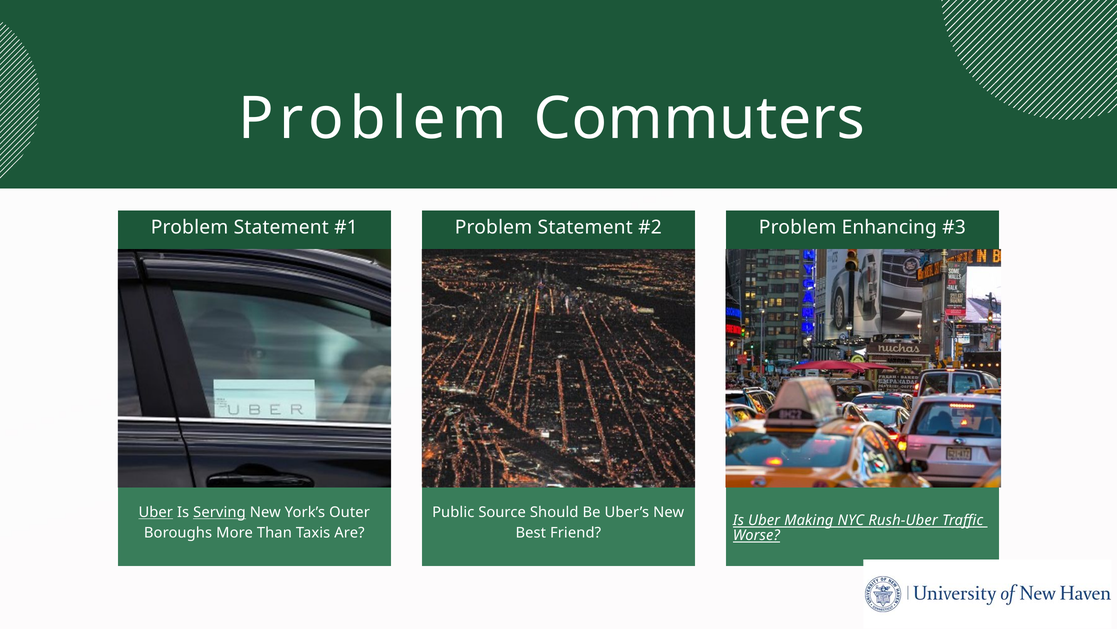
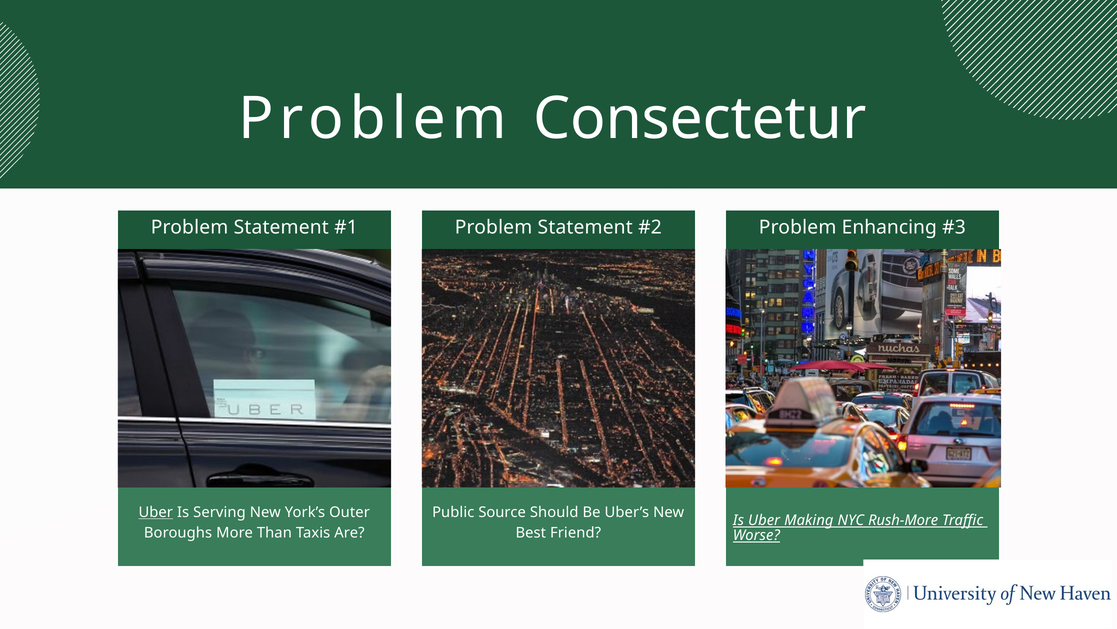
Commuters: Commuters -> Consectetur
Serving underline: present -> none
Rush-Uber: Rush-Uber -> Rush-More
